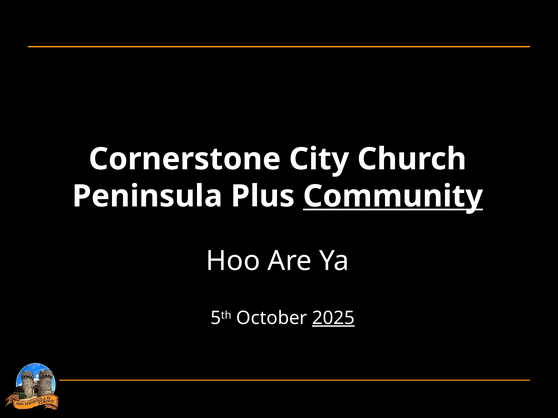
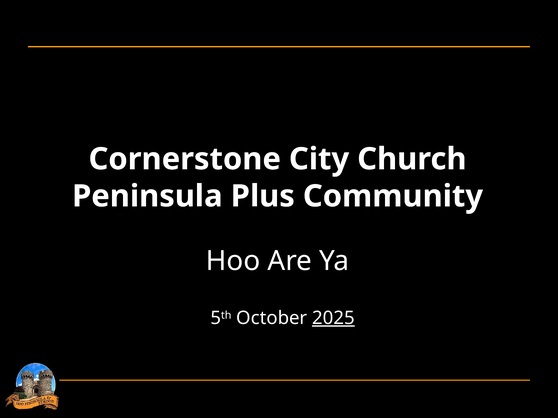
Community underline: present -> none
